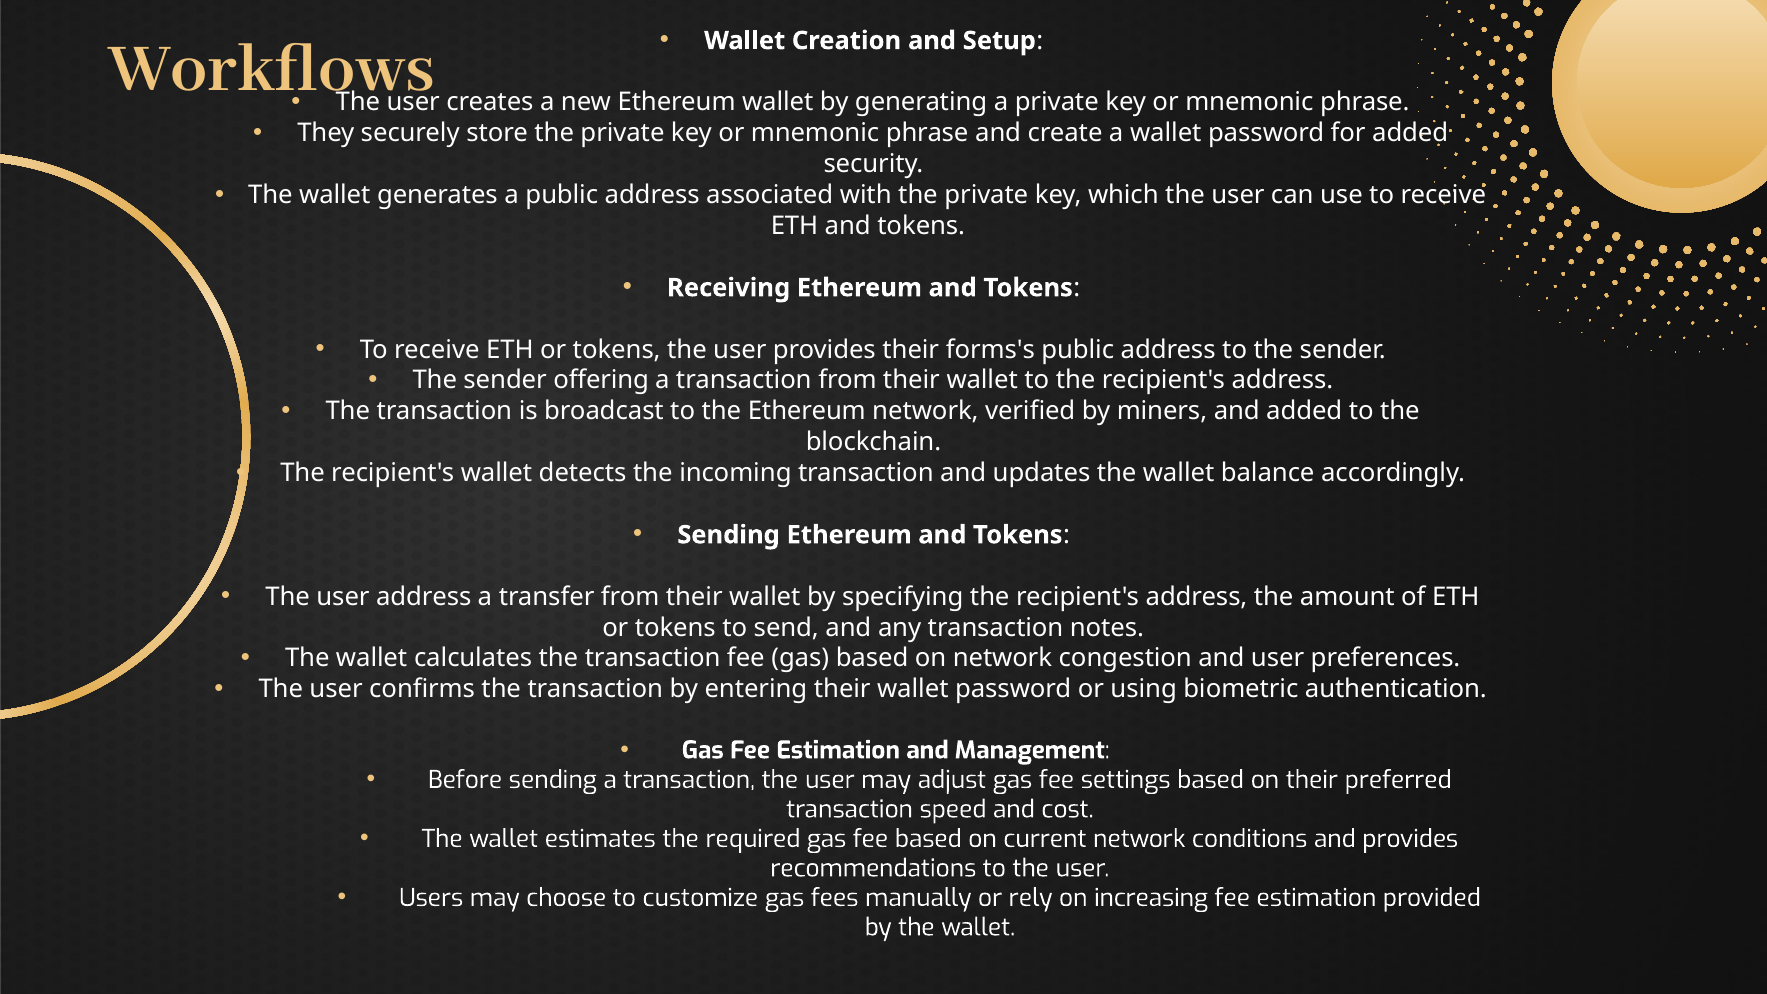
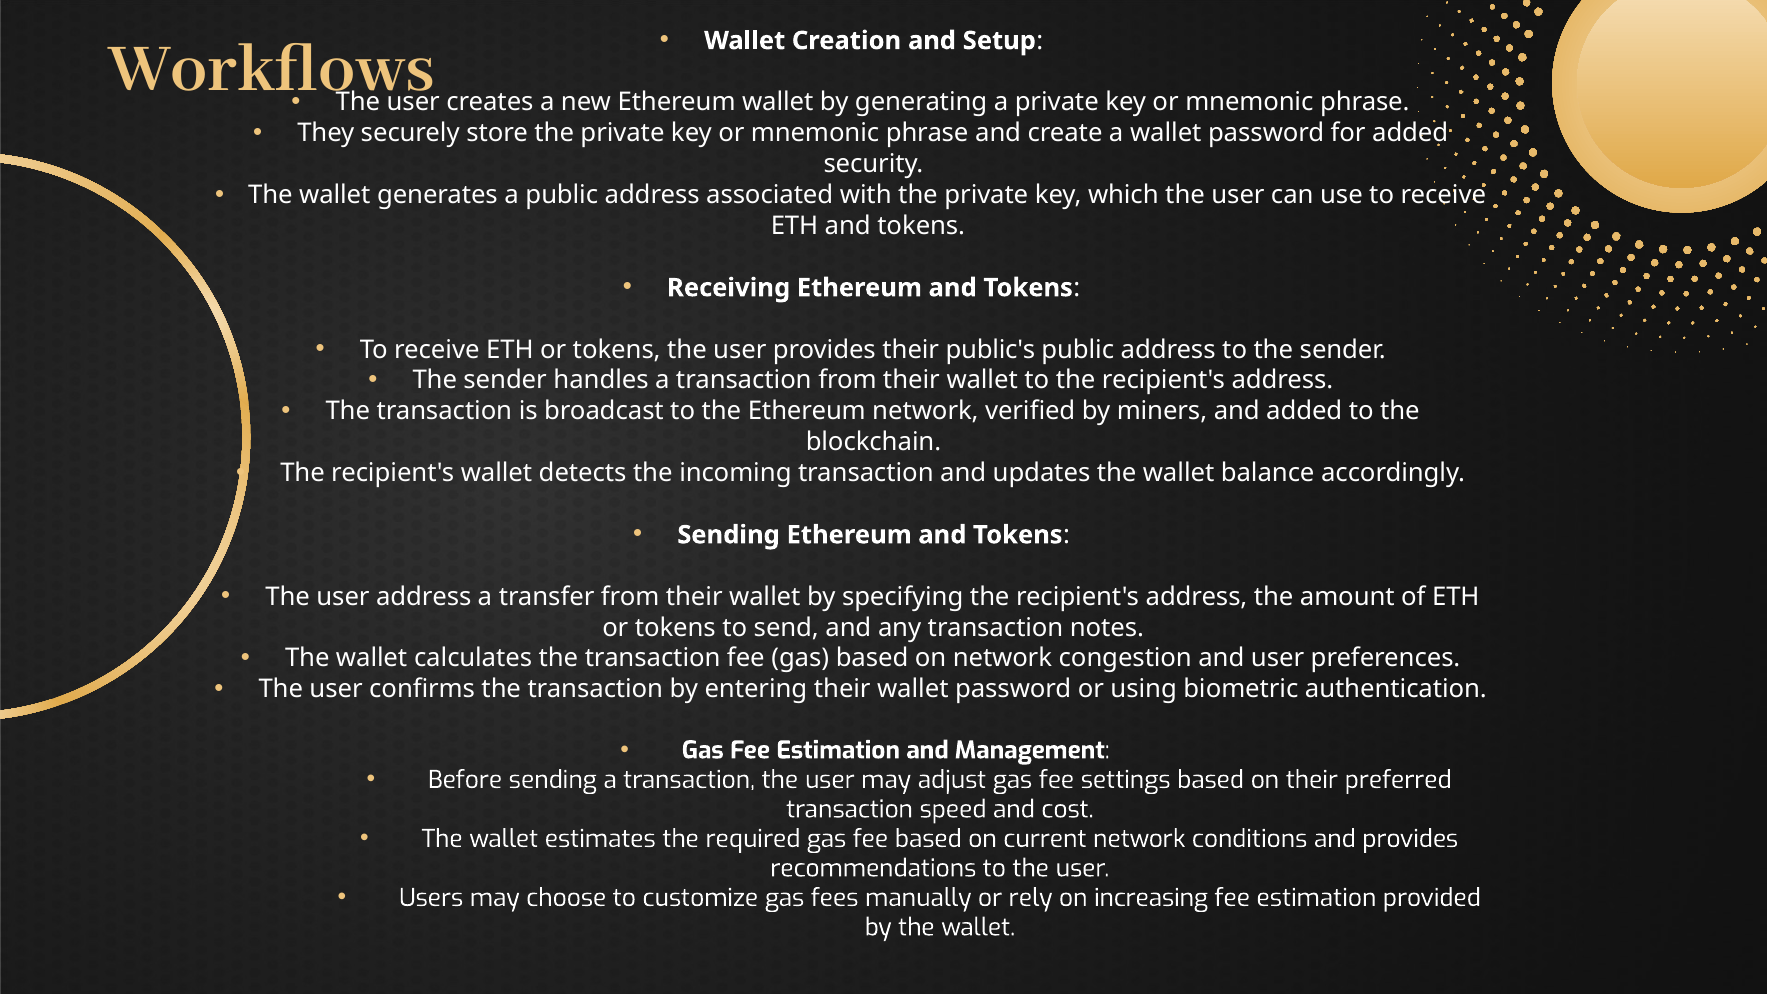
forms's: forms's -> public's
offering: offering -> handles
